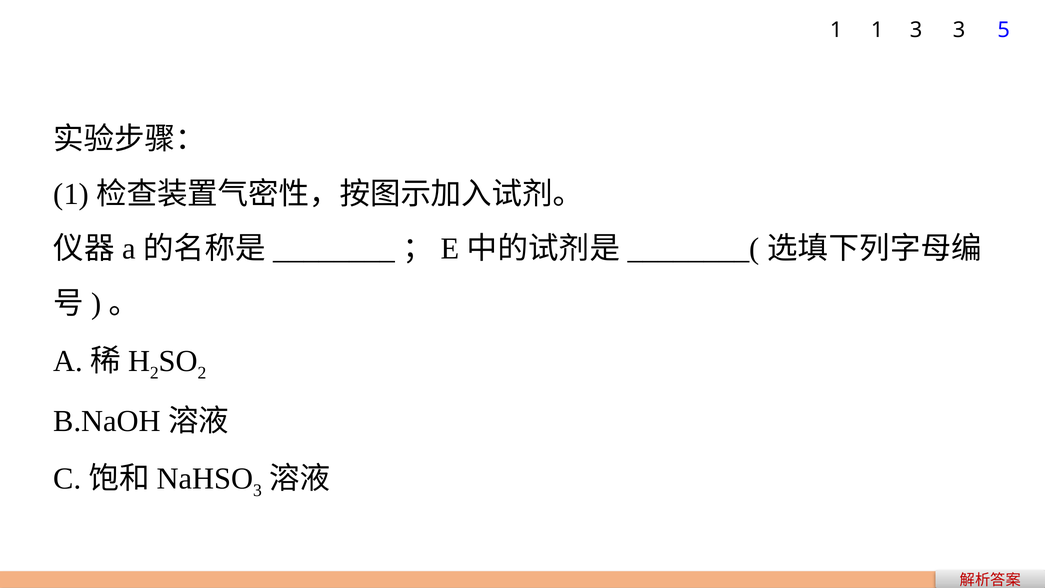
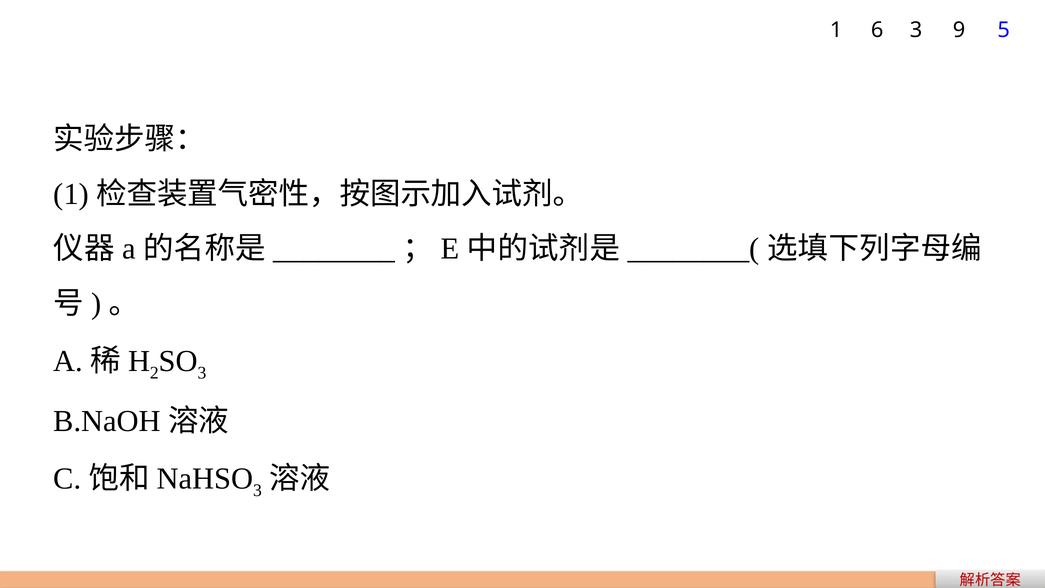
1 1: 1 -> 6
3 3: 3 -> 9
2 at (202, 373): 2 -> 3
